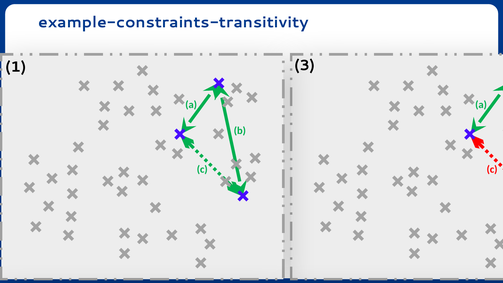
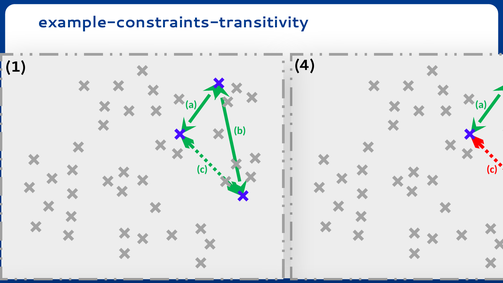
3: 3 -> 4
